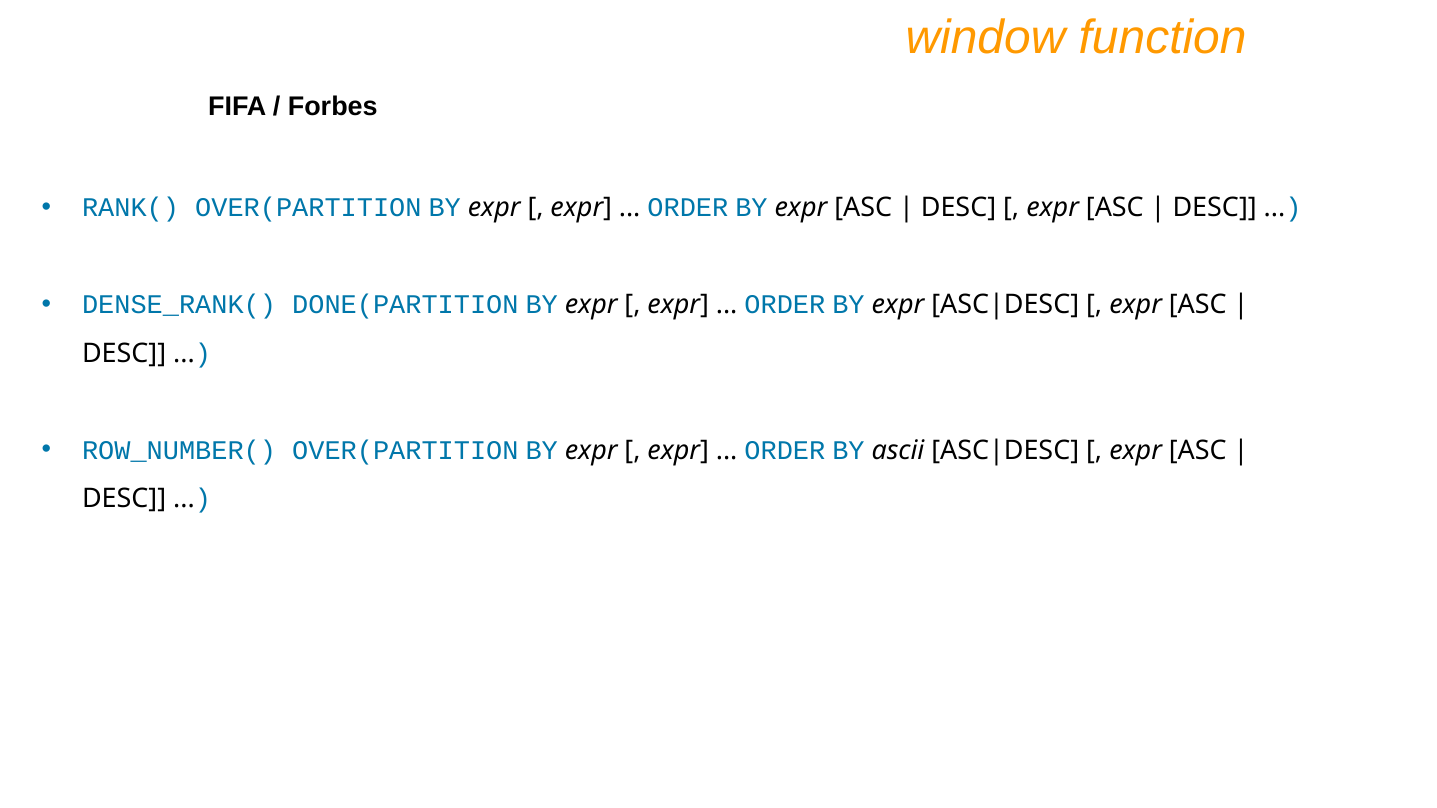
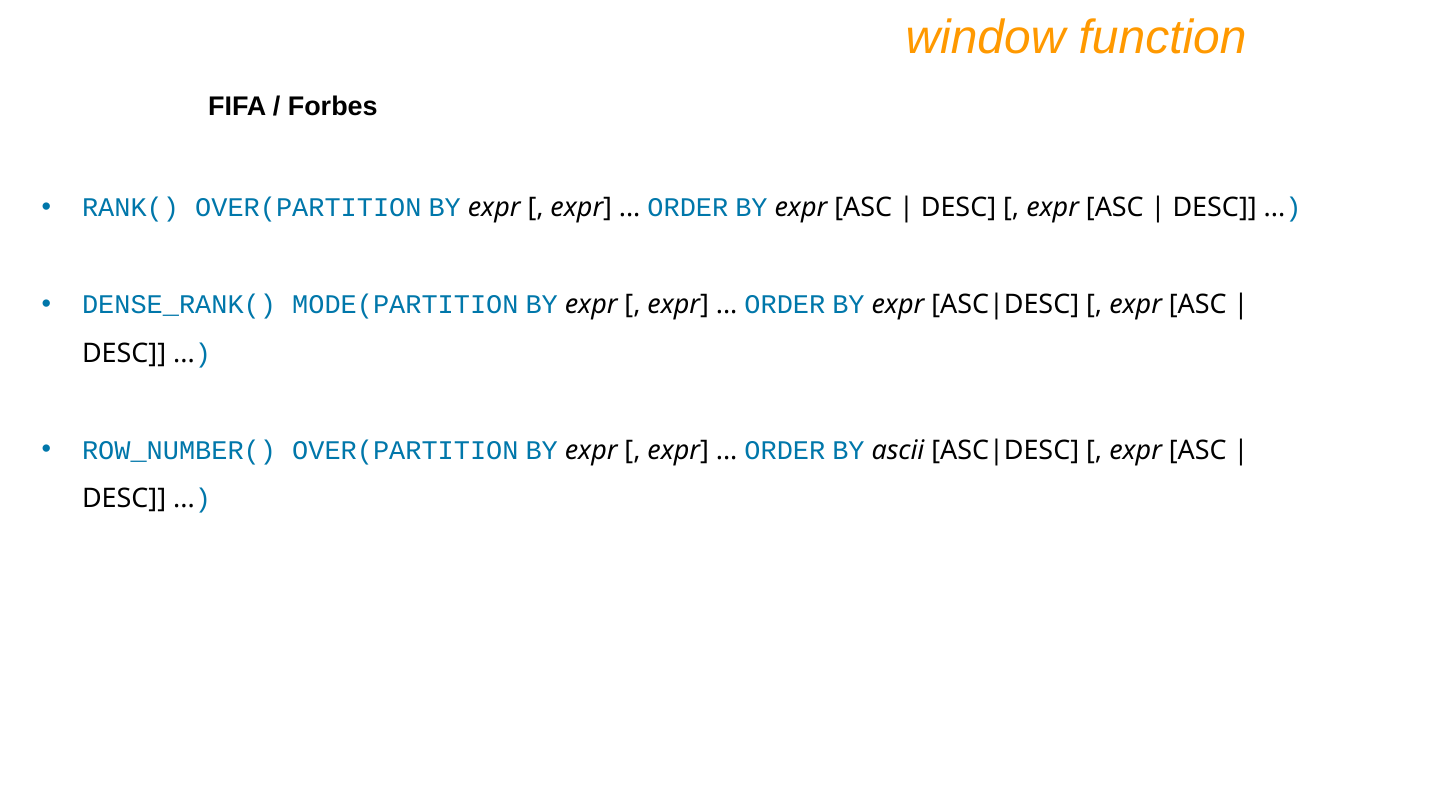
DONE(PARTITION: DONE(PARTITION -> MODE(PARTITION
